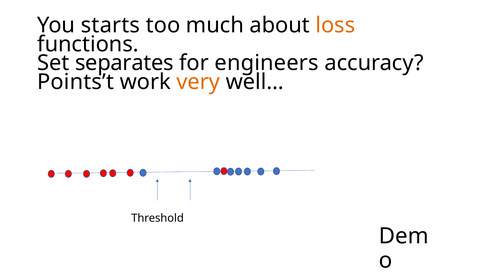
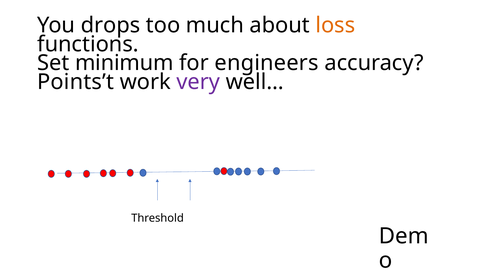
starts: starts -> drops
separates: separates -> minimum
very colour: orange -> purple
